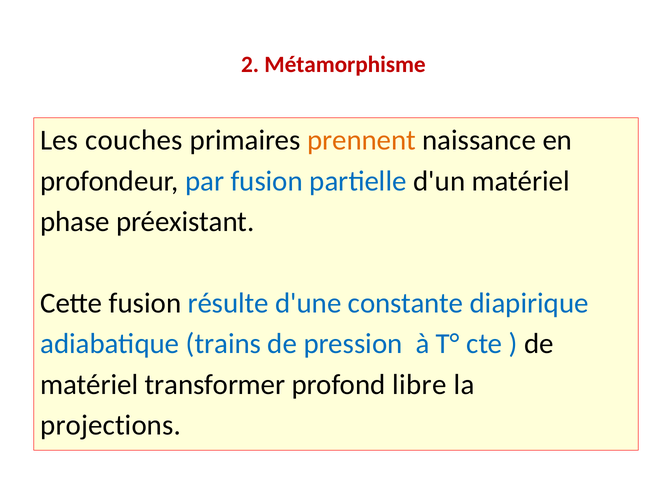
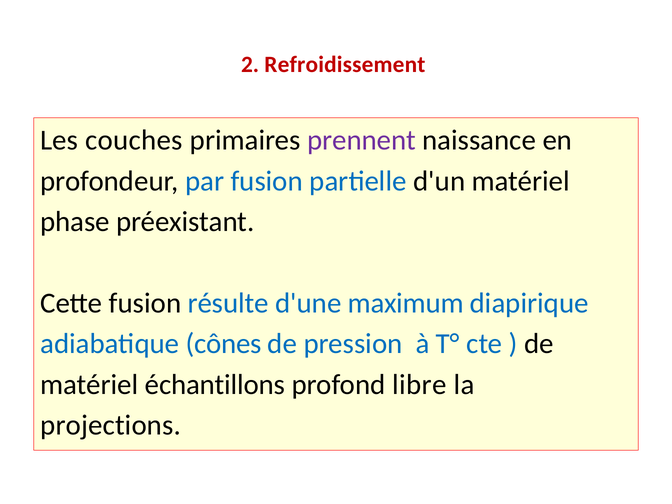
Métamorphisme: Métamorphisme -> Refroidissement
prennent colour: orange -> purple
constante: constante -> maximum
trains: trains -> cônes
transformer: transformer -> échantillons
